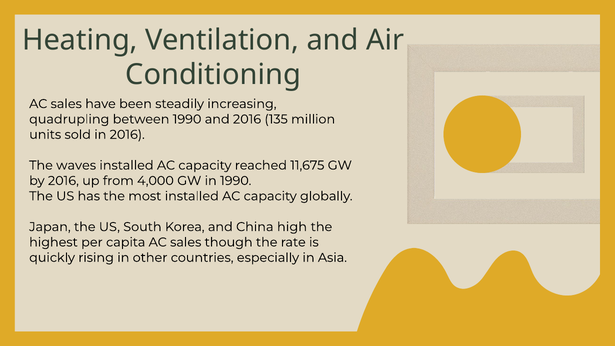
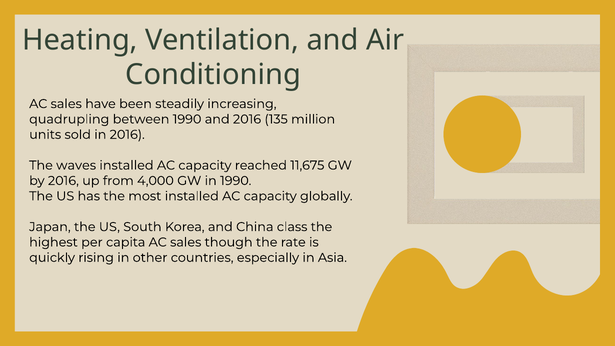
high: high -> class
